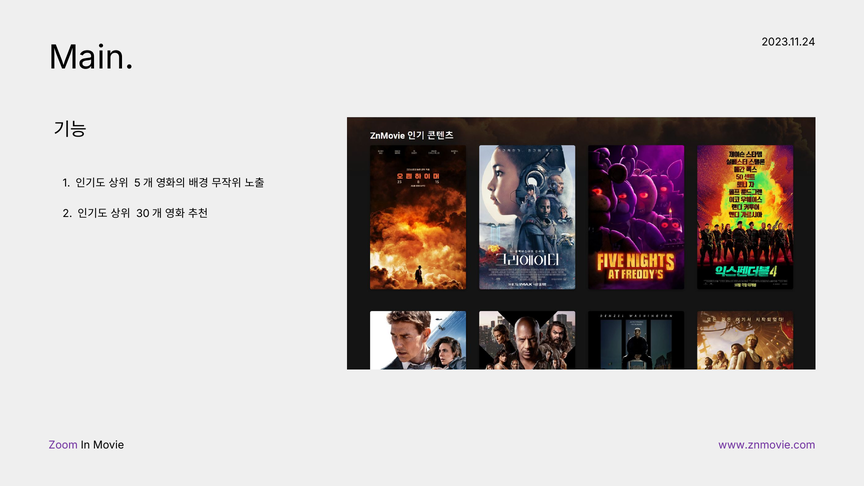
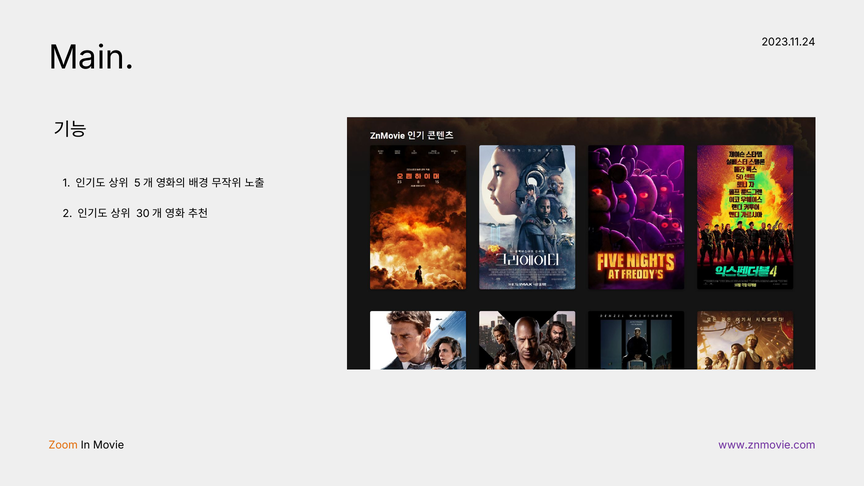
Zoom colour: purple -> orange
